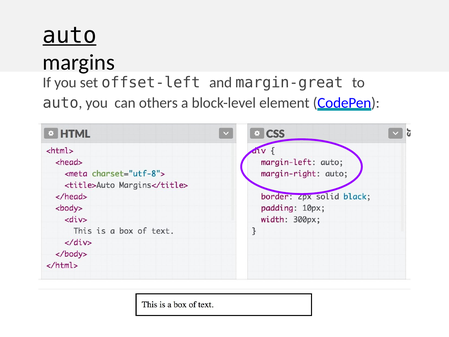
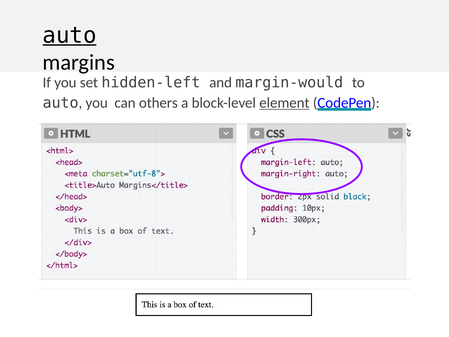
offset-left: offset-left -> hidden-left
margin-great: margin-great -> margin-would
element underline: none -> present
